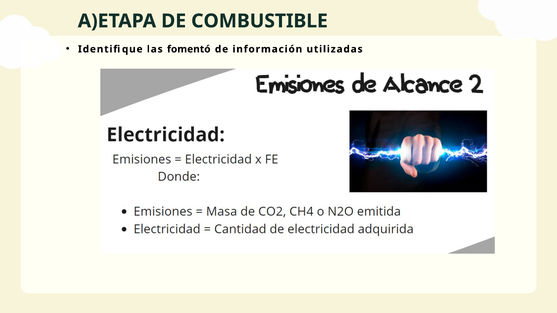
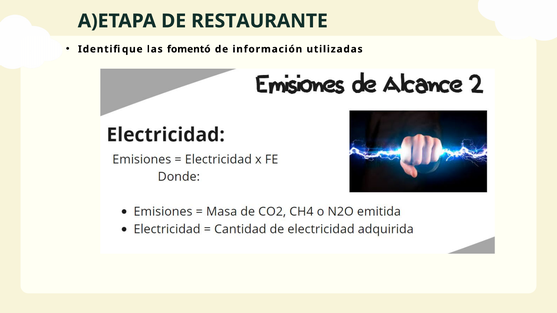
COMBUSTIBLE: COMBUSTIBLE -> RESTAURANTE
